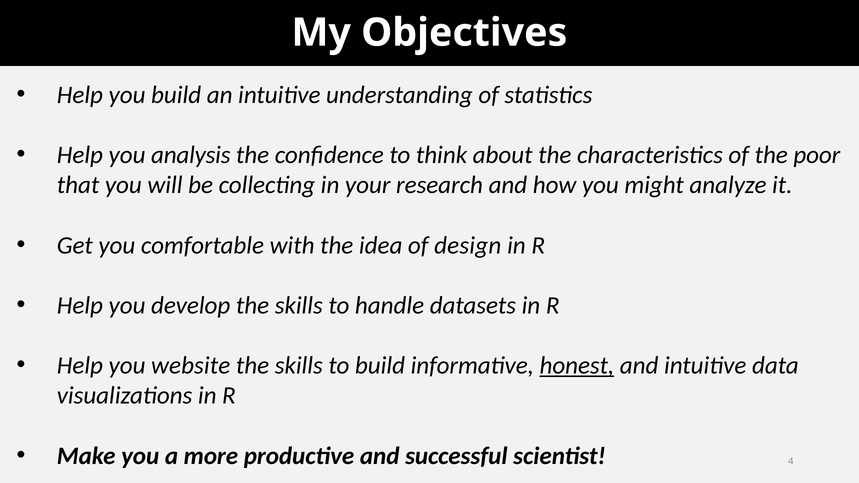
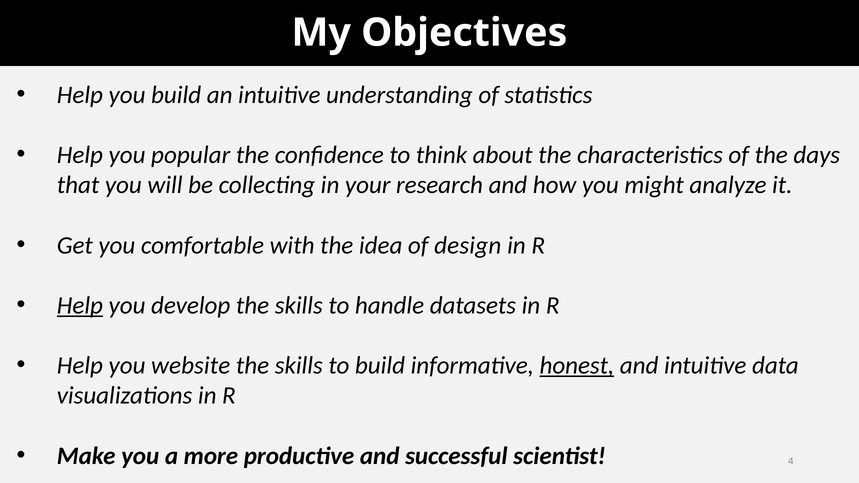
analysis: analysis -> popular
poor: poor -> days
Help at (80, 306) underline: none -> present
